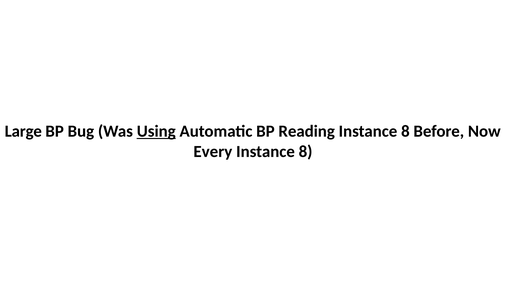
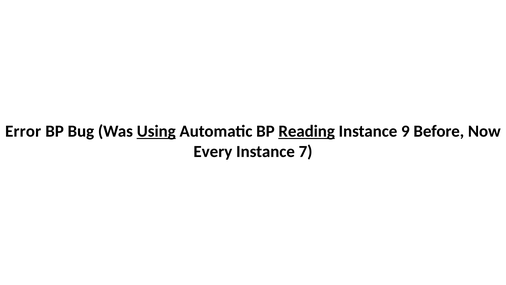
Large: Large -> Error
Reading underline: none -> present
8 at (405, 131): 8 -> 9
8 at (306, 151): 8 -> 7
